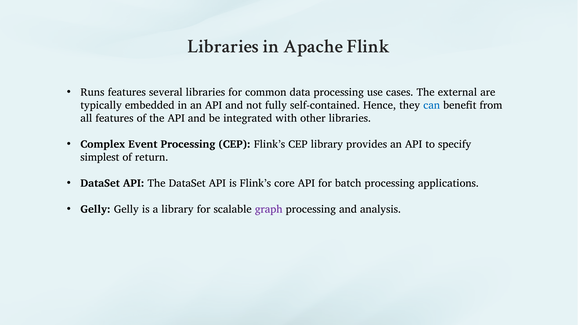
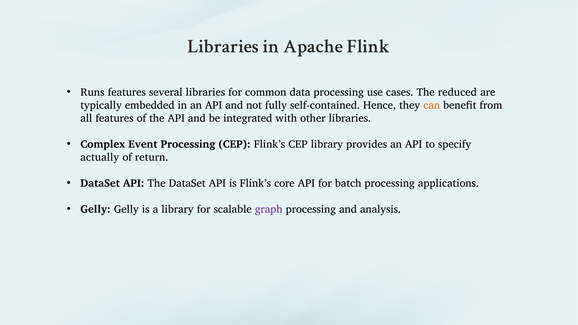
external: external -> reduced
can colour: blue -> orange
simplest: simplest -> actually
